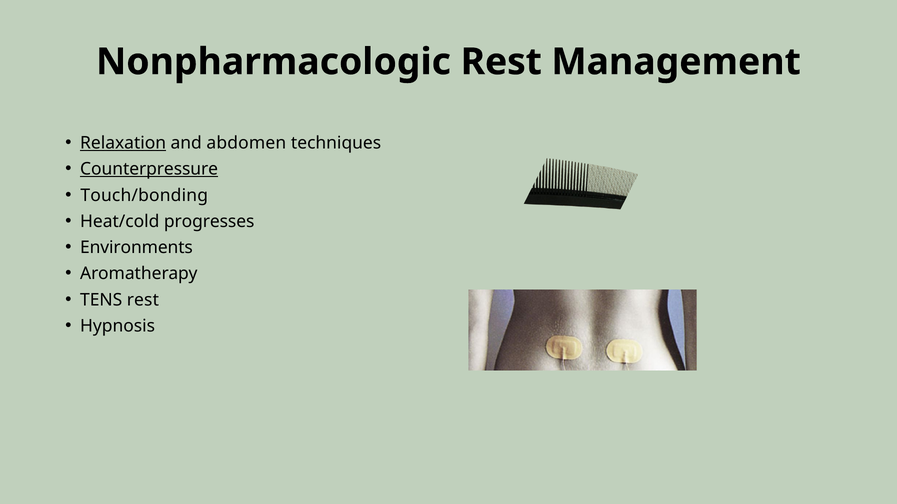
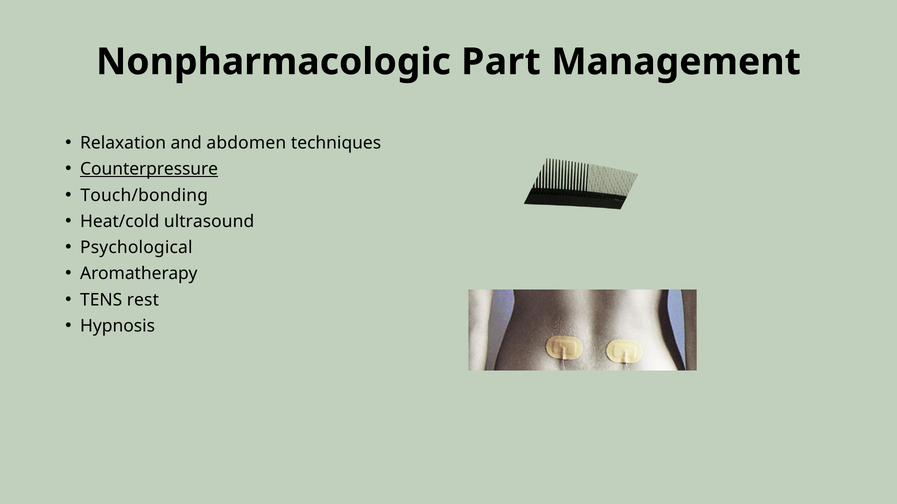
Nonpharmacologic Rest: Rest -> Part
Relaxation underline: present -> none
progresses: progresses -> ultrasound
Environments: Environments -> Psychological
